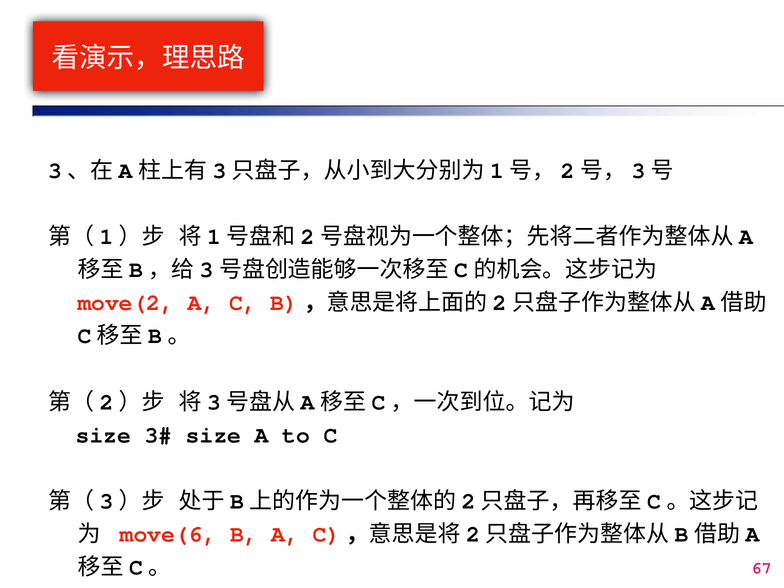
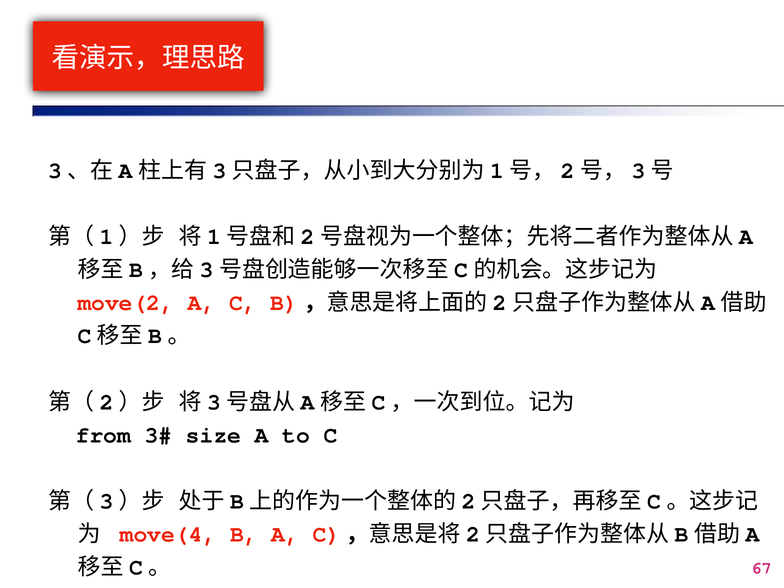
size at (103, 435): size -> from
move(6: move(6 -> move(4
